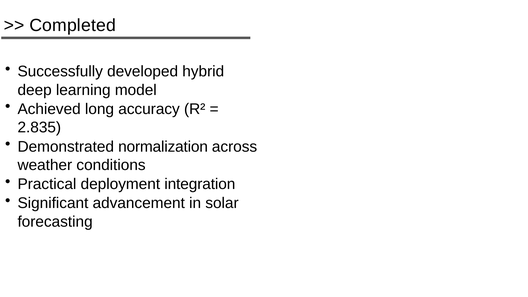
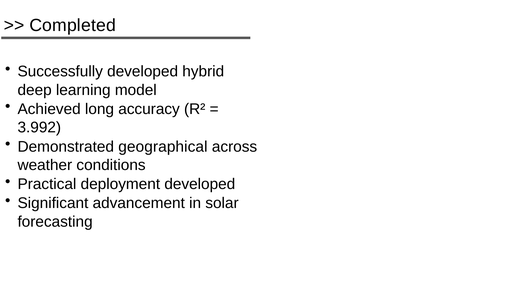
2.835: 2.835 -> 3.992
normalization: normalization -> geographical
deployment integration: integration -> developed
